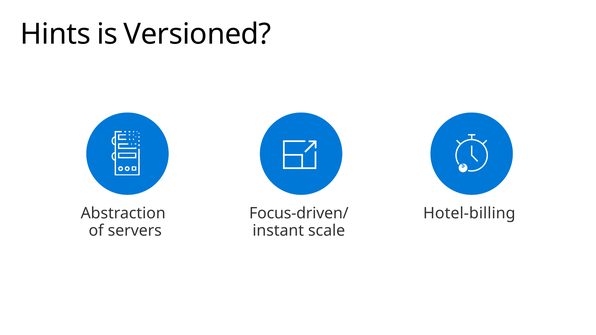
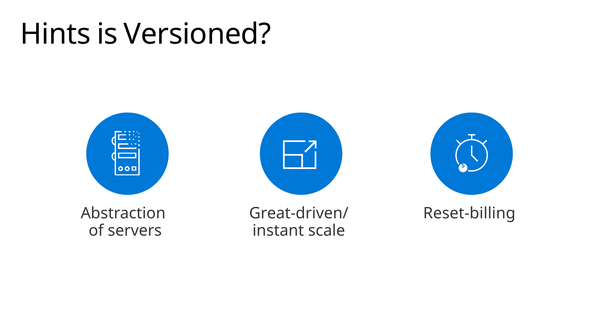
Focus-driven/: Focus-driven/ -> Great-driven/
Hotel-billing: Hotel-billing -> Reset-billing
